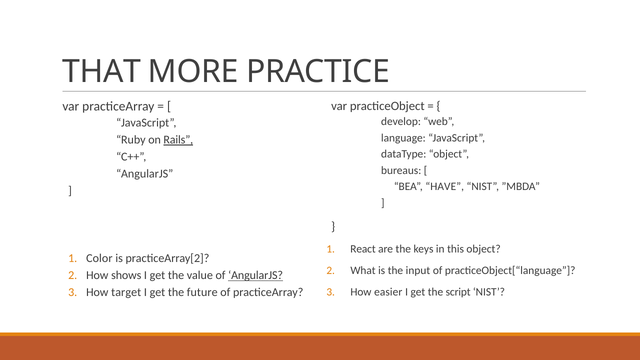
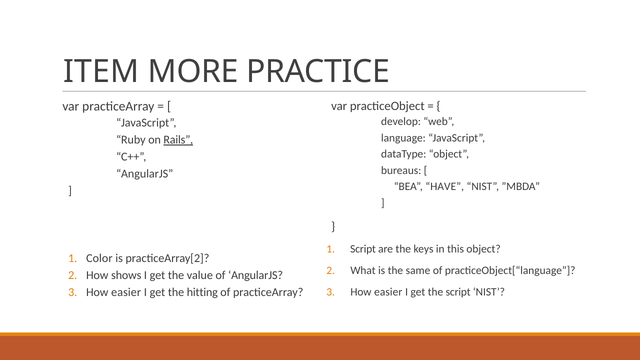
THAT: THAT -> ITEM
React at (363, 249): React -> Script
input: input -> same
AngularJS at (256, 275) underline: present -> none
target at (126, 292): target -> easier
future: future -> hitting
